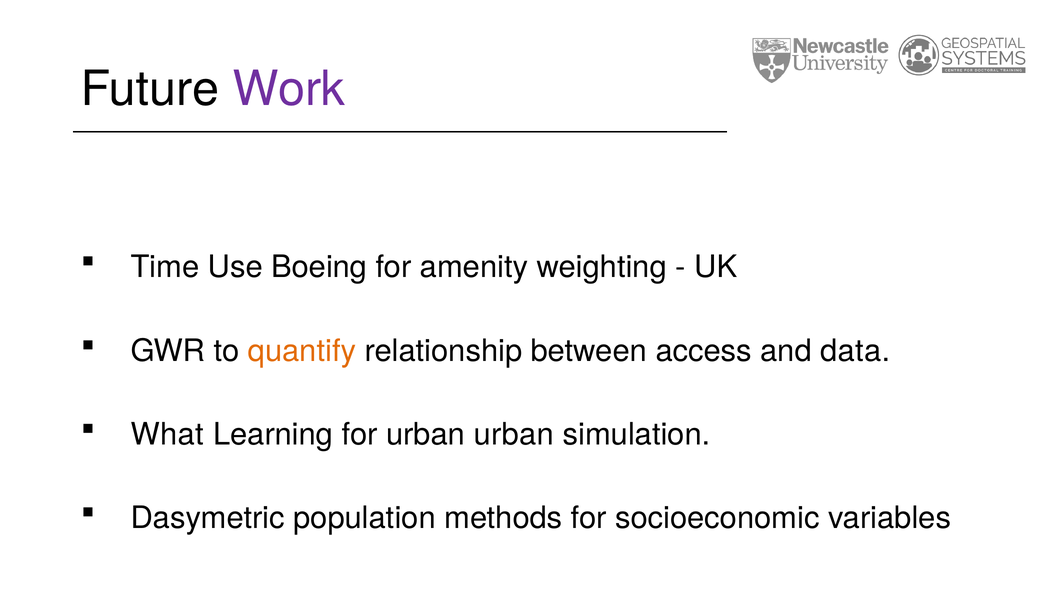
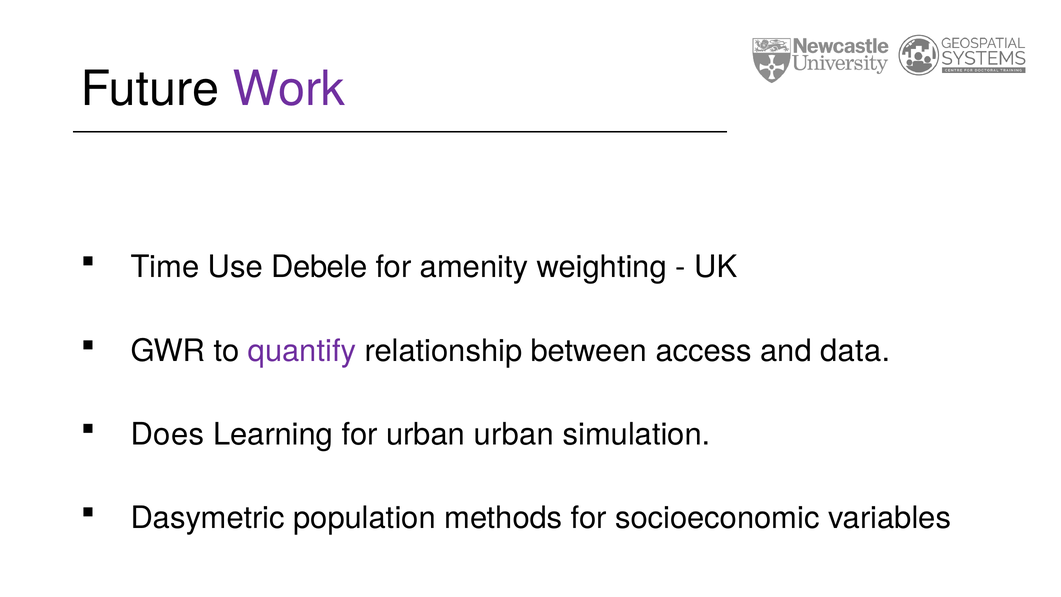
Boeing: Boeing -> Debele
quantify colour: orange -> purple
What: What -> Does
